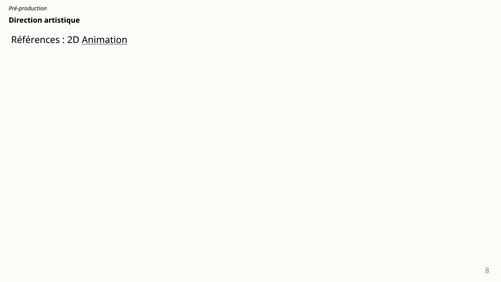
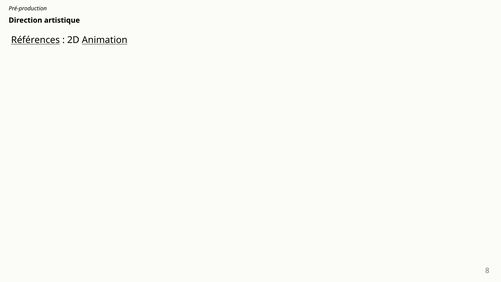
Références underline: none -> present
